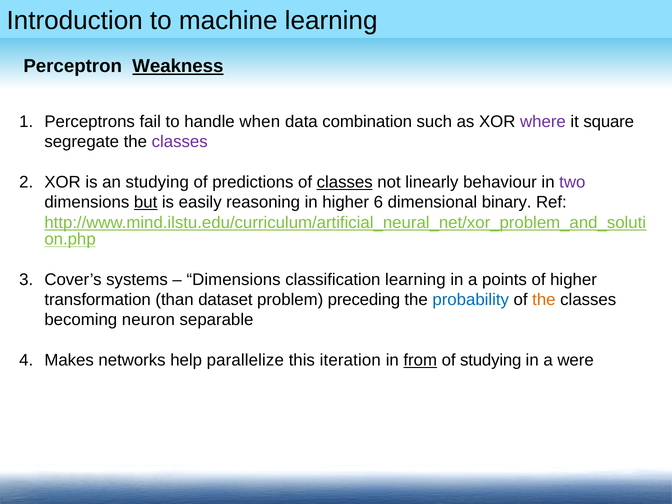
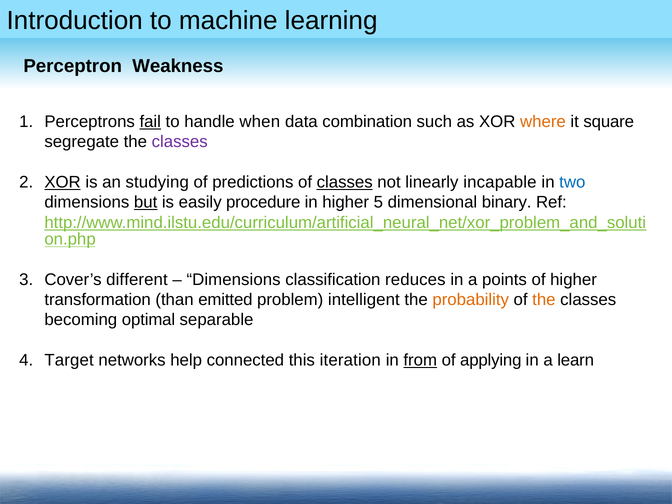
Weakness underline: present -> none
fail underline: none -> present
where colour: purple -> orange
XOR at (63, 182) underline: none -> present
behaviour: behaviour -> incapable
two colour: purple -> blue
reasoning: reasoning -> procedure
6: 6 -> 5
systems: systems -> different
classification learning: learning -> reduces
dataset: dataset -> emitted
preceding: preceding -> intelligent
probability colour: blue -> orange
neuron: neuron -> optimal
Makes: Makes -> Target
parallelize: parallelize -> connected
of studying: studying -> applying
were: were -> learn
